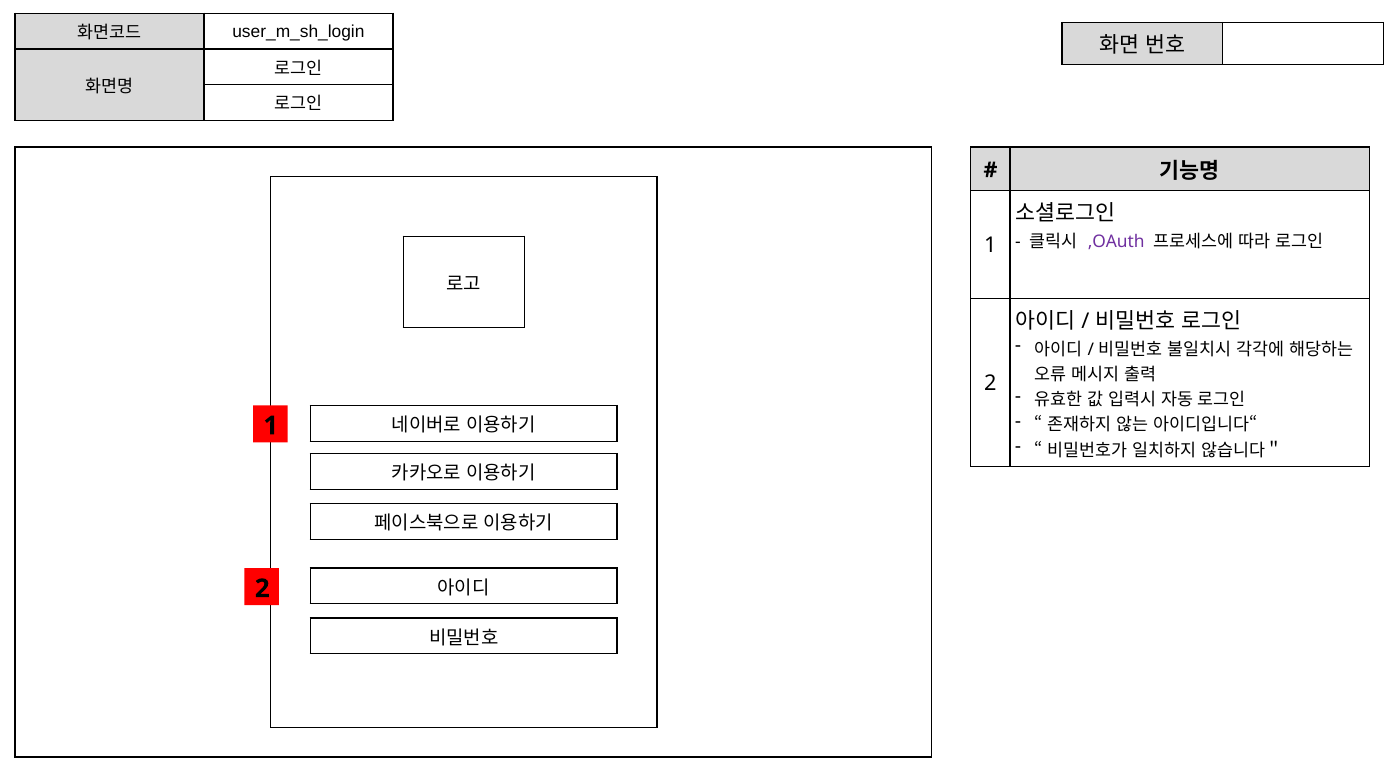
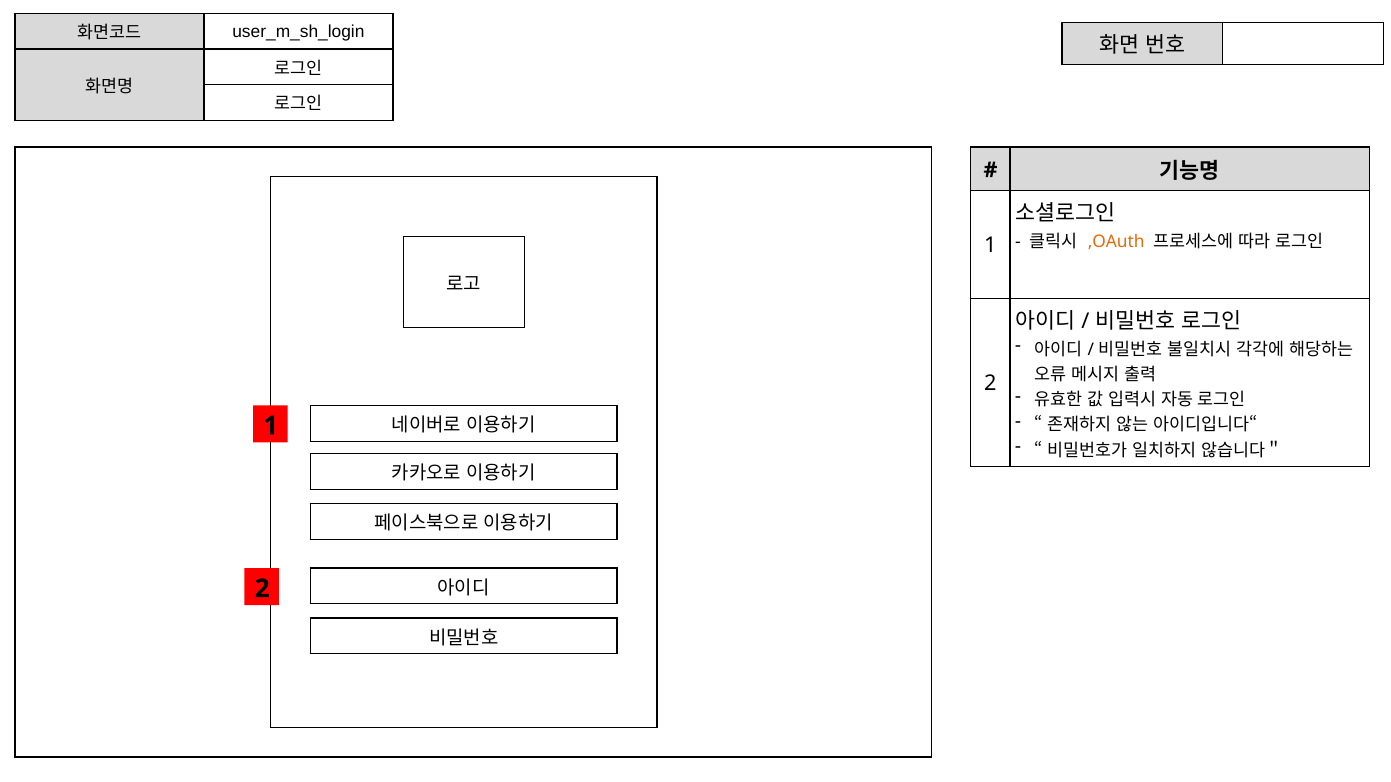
,OAuth colour: purple -> orange
